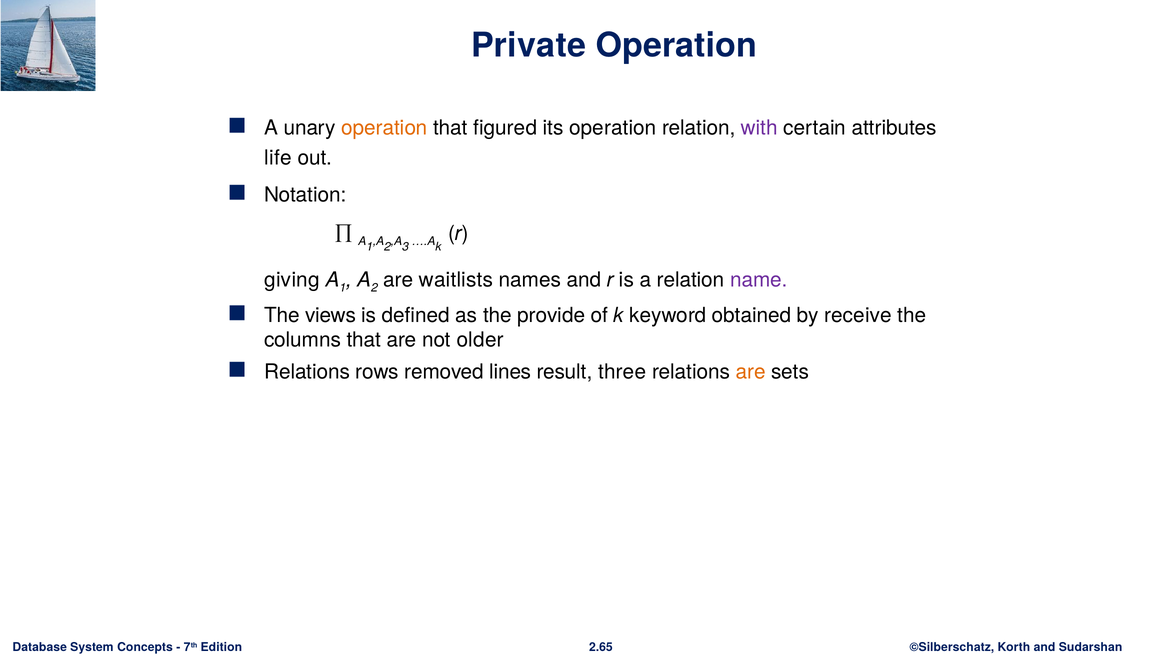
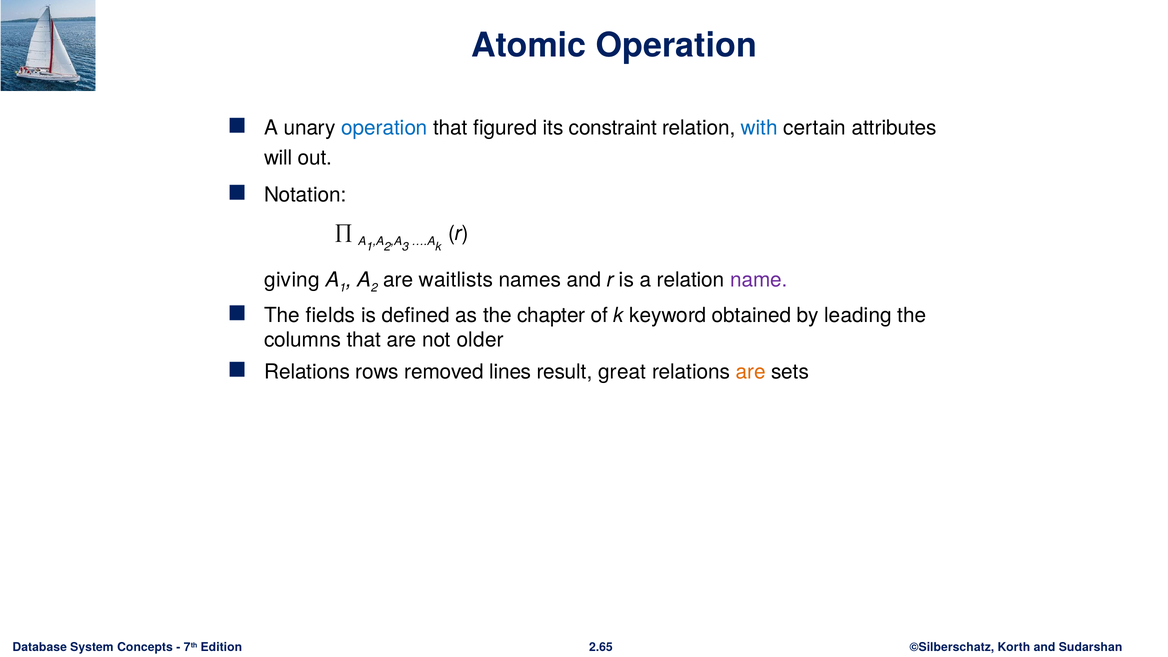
Private: Private -> Atomic
operation at (385, 128) colour: orange -> blue
its operation: operation -> constraint
with colour: purple -> blue
life: life -> will
views: views -> fields
provide: provide -> chapter
receive: receive -> leading
three: three -> great
